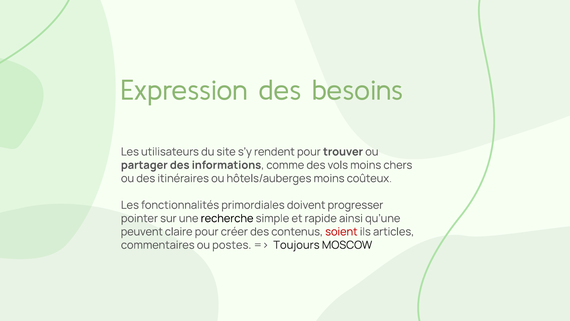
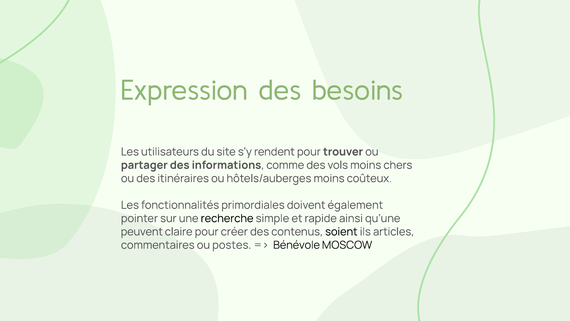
progresser: progresser -> également
soient colour: red -> black
Toujours: Toujours -> Bénévole
